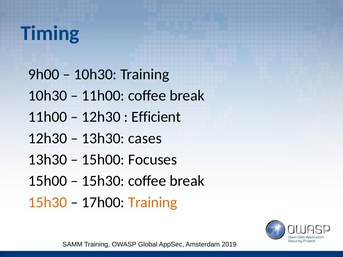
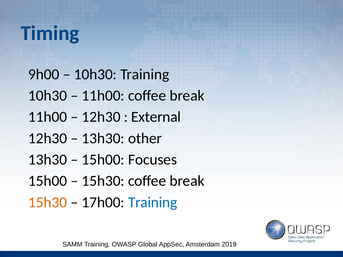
Efficient: Efficient -> External
cases: cases -> other
Training at (153, 202) colour: orange -> blue
